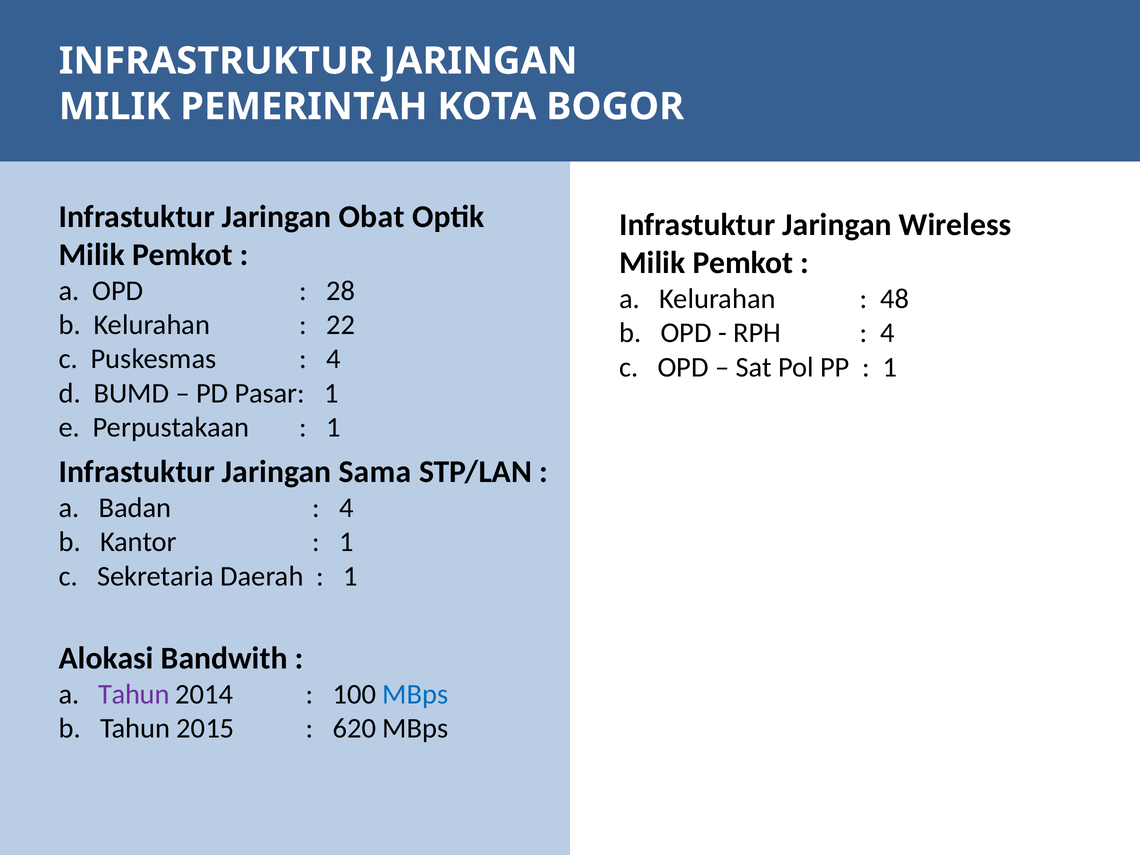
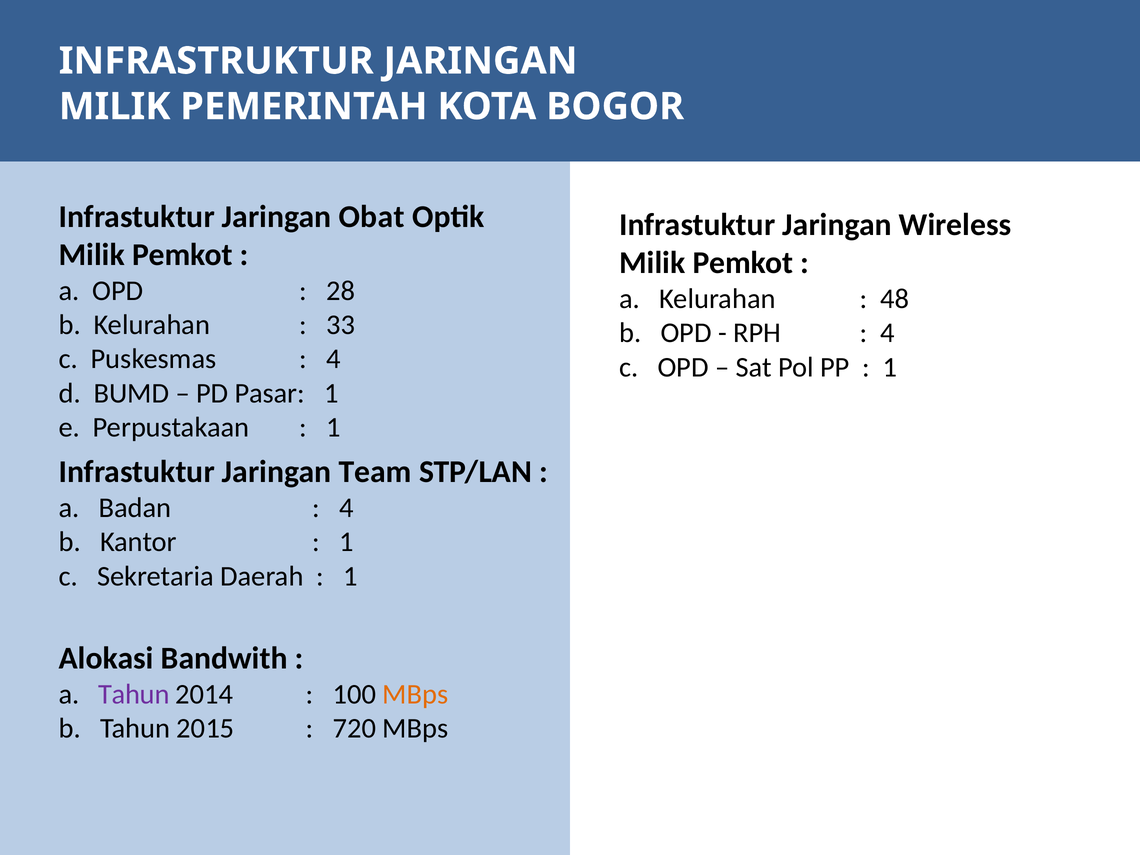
22: 22 -> 33
Sama: Sama -> Team
MBps at (415, 694) colour: blue -> orange
620: 620 -> 720
